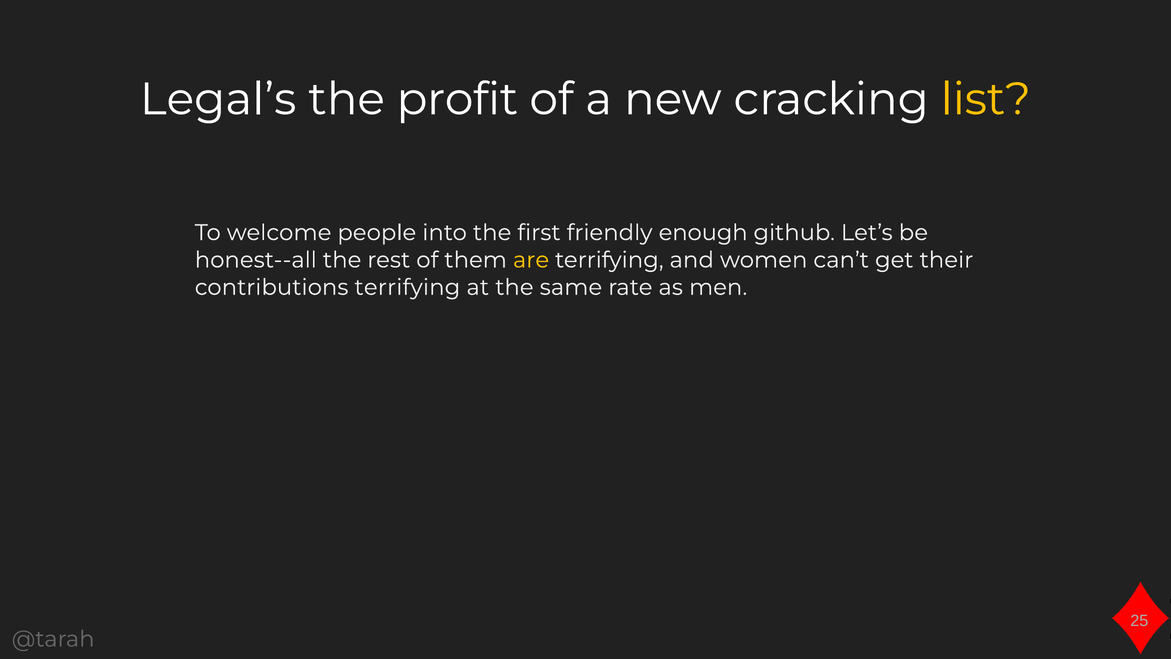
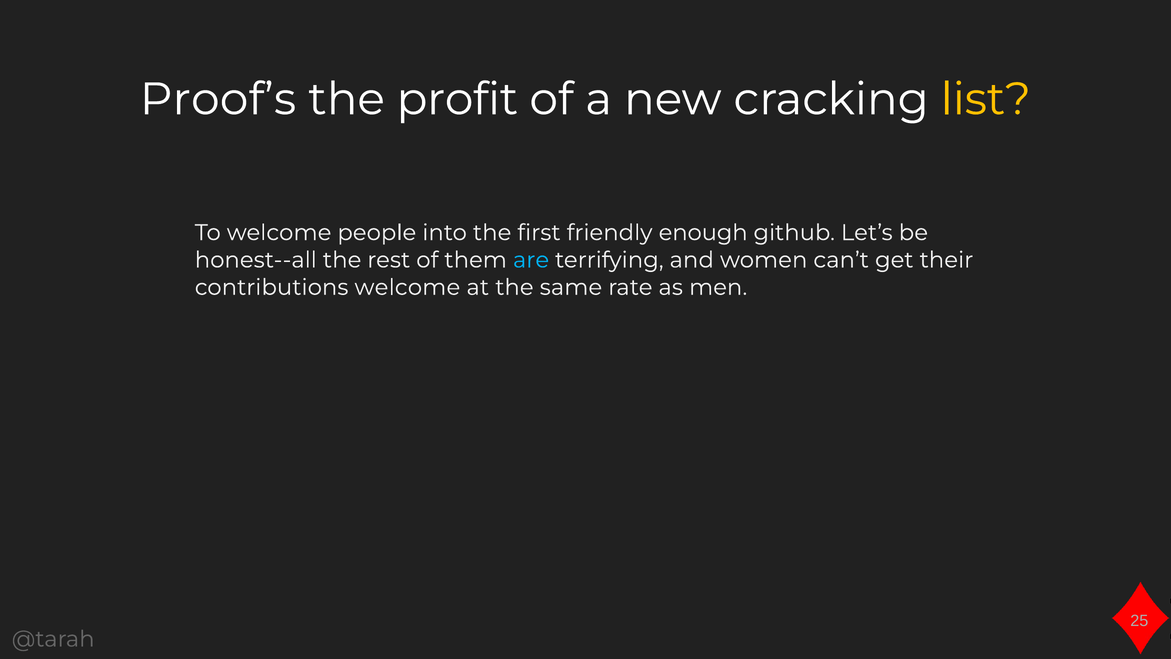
Legal’s: Legal’s -> Proof’s
are colour: yellow -> light blue
contributions terrifying: terrifying -> welcome
